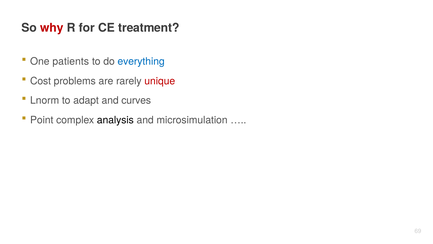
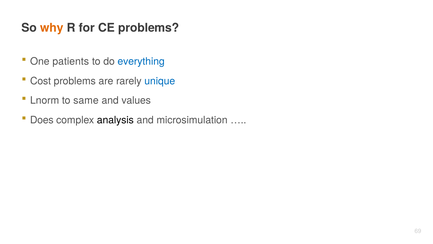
why colour: red -> orange
CE treatment: treatment -> problems
unique colour: red -> blue
adapt: adapt -> same
curves: curves -> values
Point: Point -> Does
